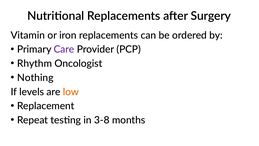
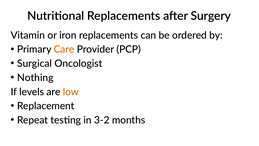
Care colour: purple -> orange
Rhythm: Rhythm -> Surgical
3-8: 3-8 -> 3-2
